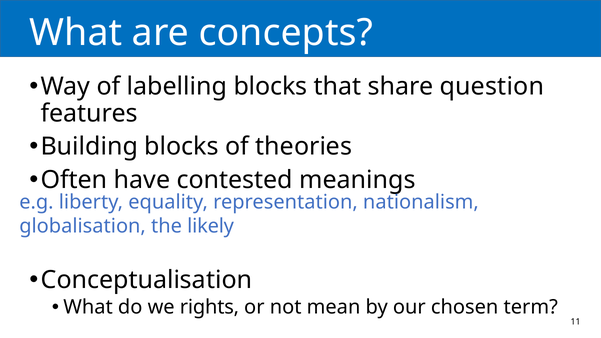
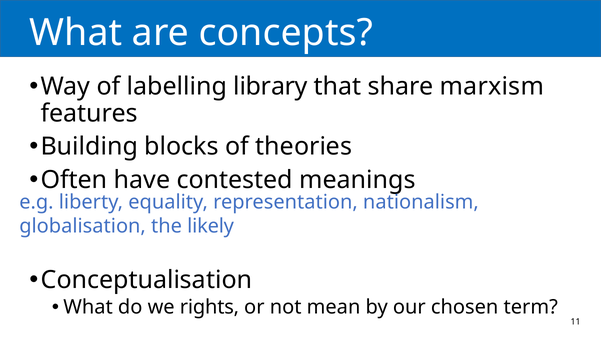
labelling blocks: blocks -> library
question: question -> marxism
